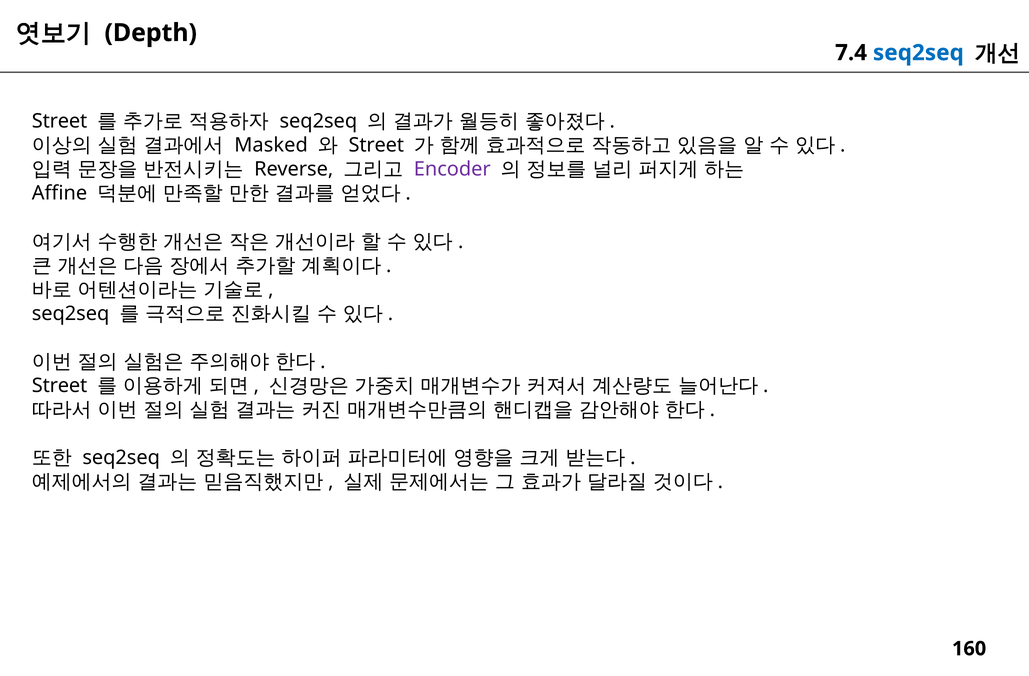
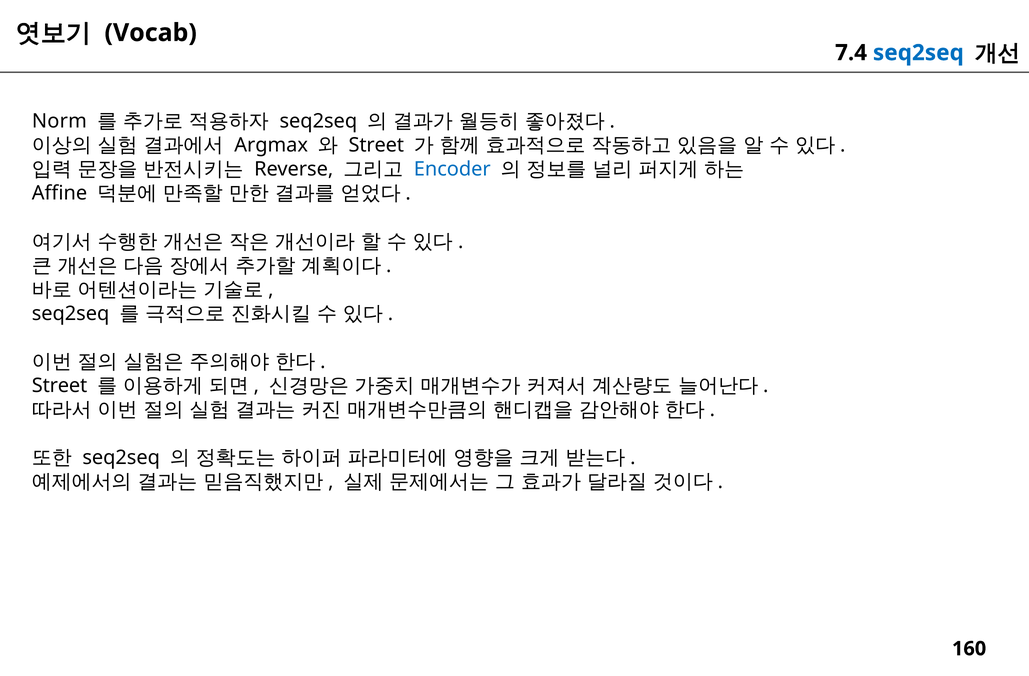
Depth: Depth -> Vocab
Street at (60, 121): Street -> Norm
Masked: Masked -> Argmax
Encoder colour: purple -> blue
